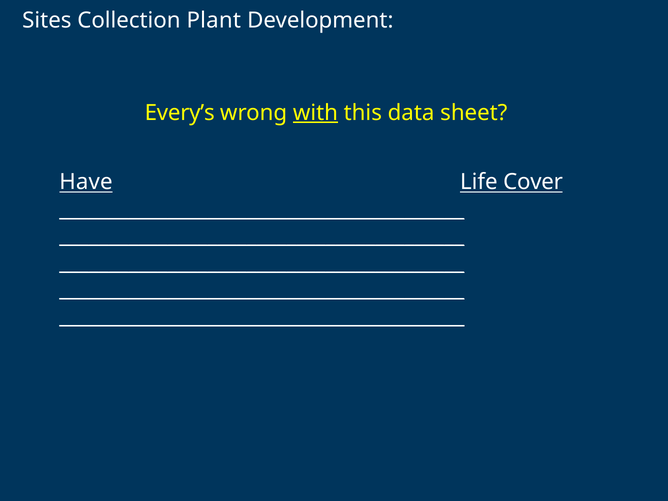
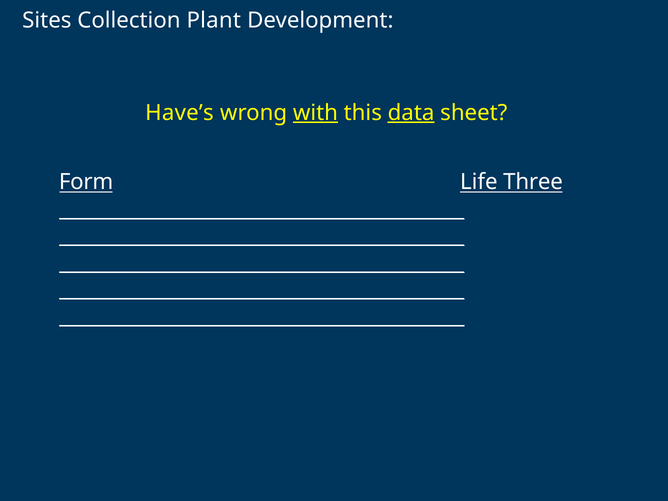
Every’s: Every’s -> Have’s
data underline: none -> present
Have: Have -> Form
Cover: Cover -> Three
